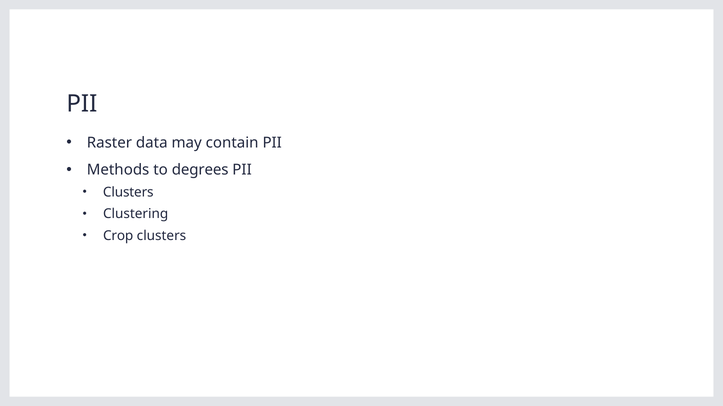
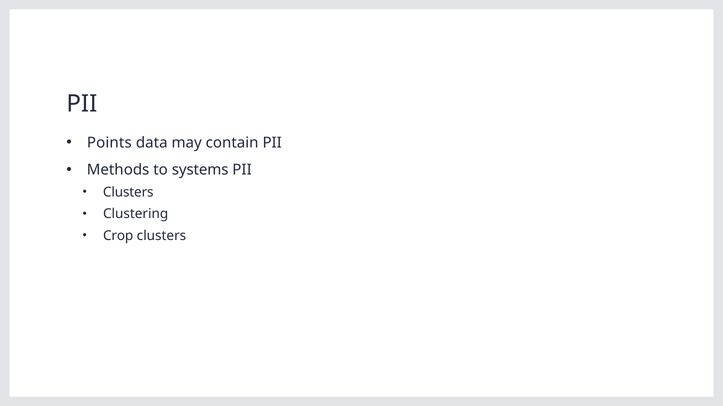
Raster: Raster -> Points
degrees: degrees -> systems
